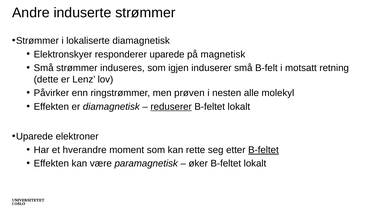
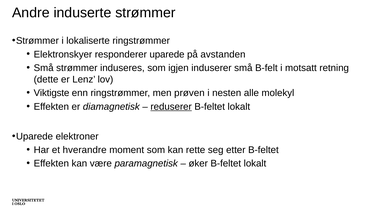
lokaliserte diamagnetisk: diamagnetisk -> ringstrømmer
magnetisk: magnetisk -> avstanden
Påvirker: Påvirker -> Viktigste
B-feltet at (263, 150) underline: present -> none
